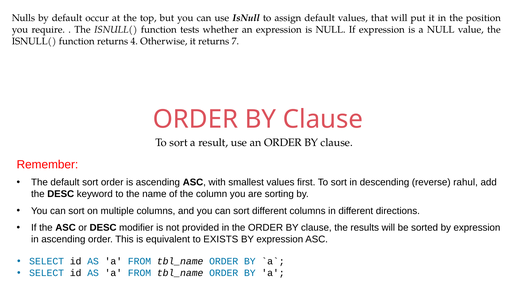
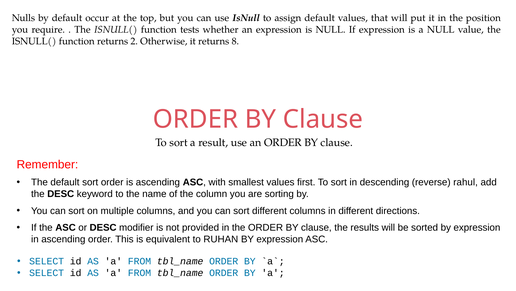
4: 4 -> 2
7: 7 -> 8
EXISTS: EXISTS -> RUHAN
